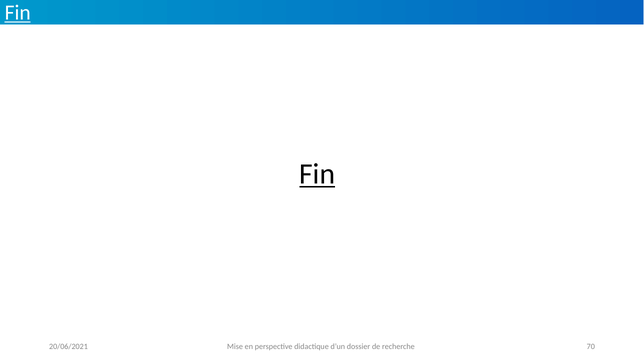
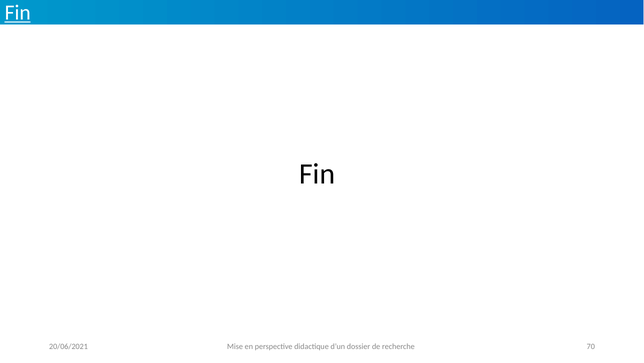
Fin at (317, 174) underline: present -> none
